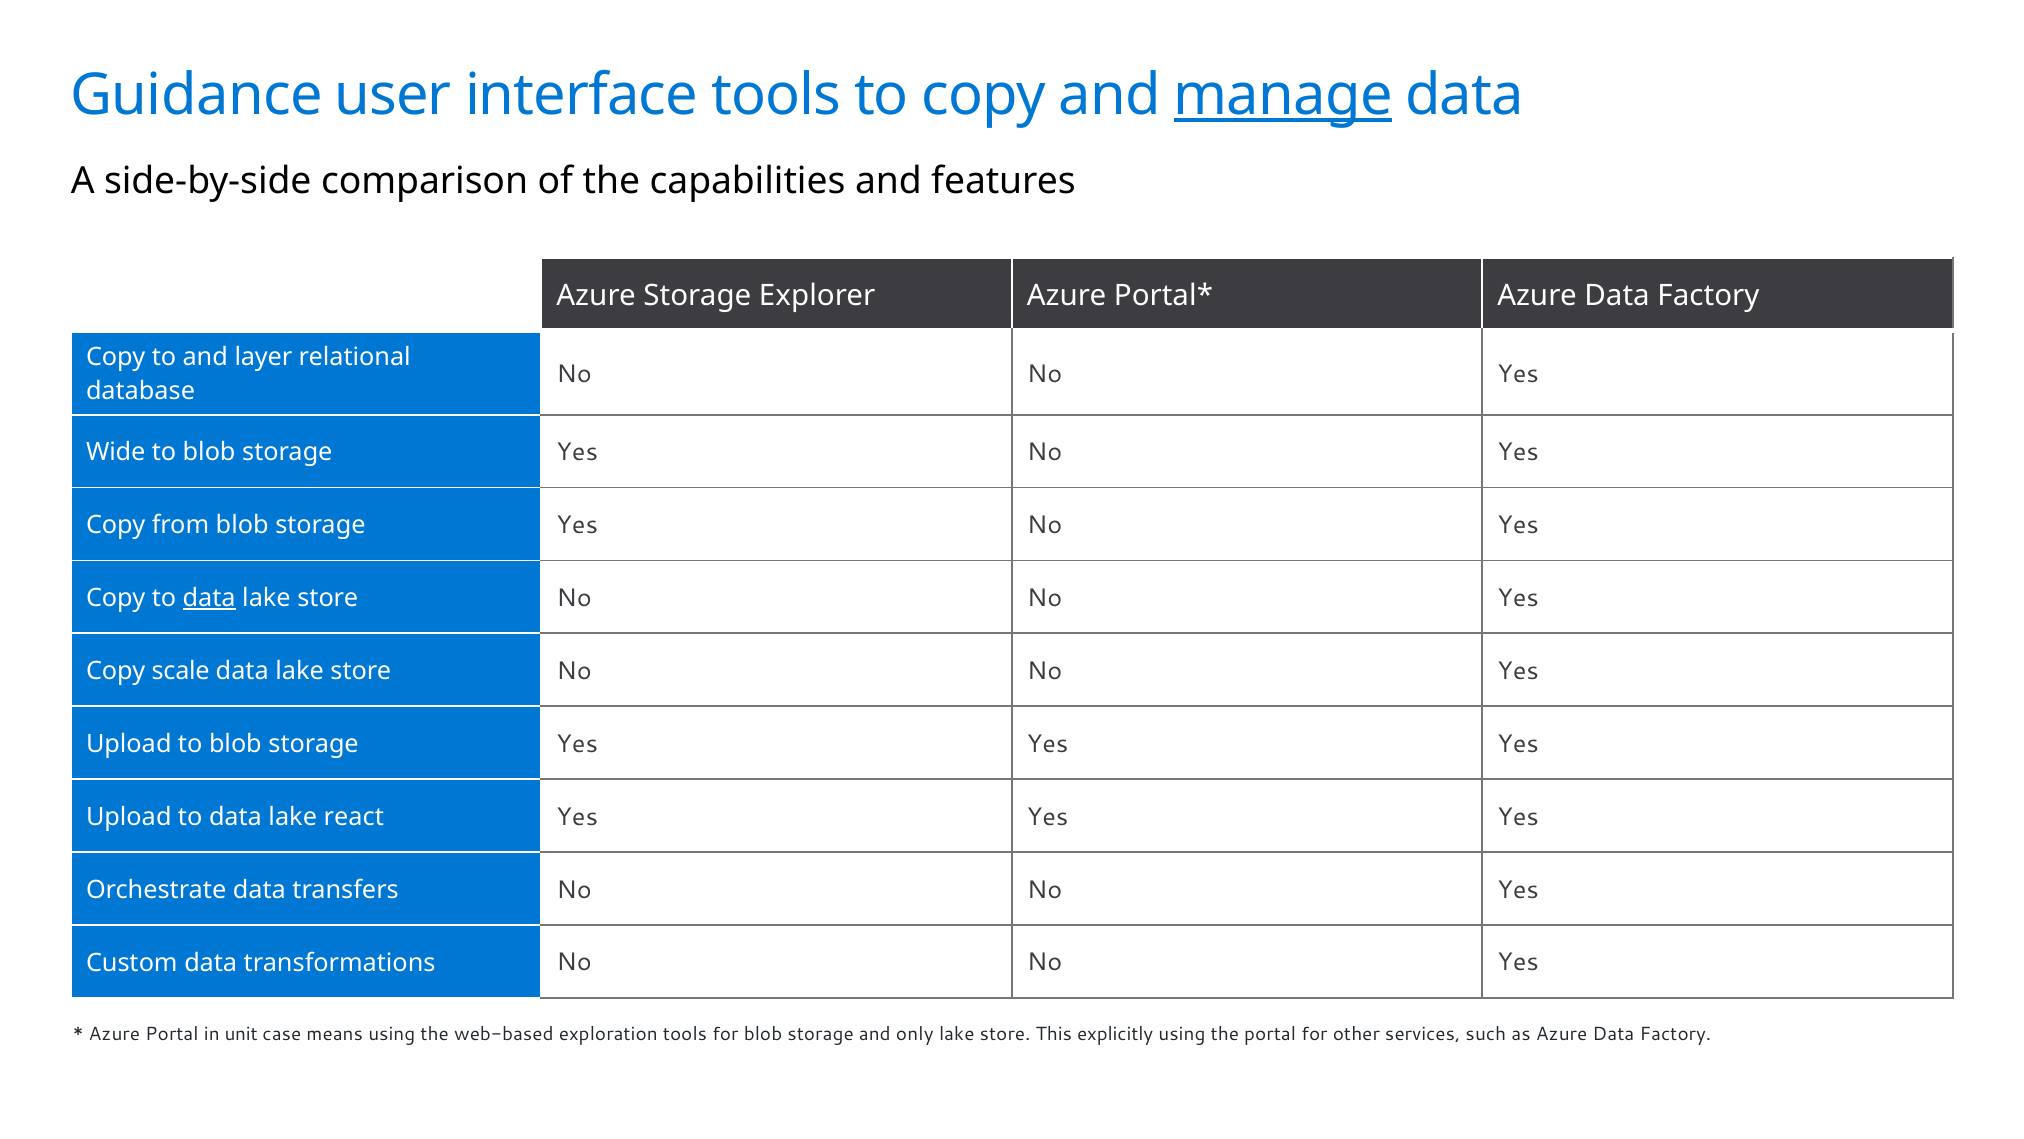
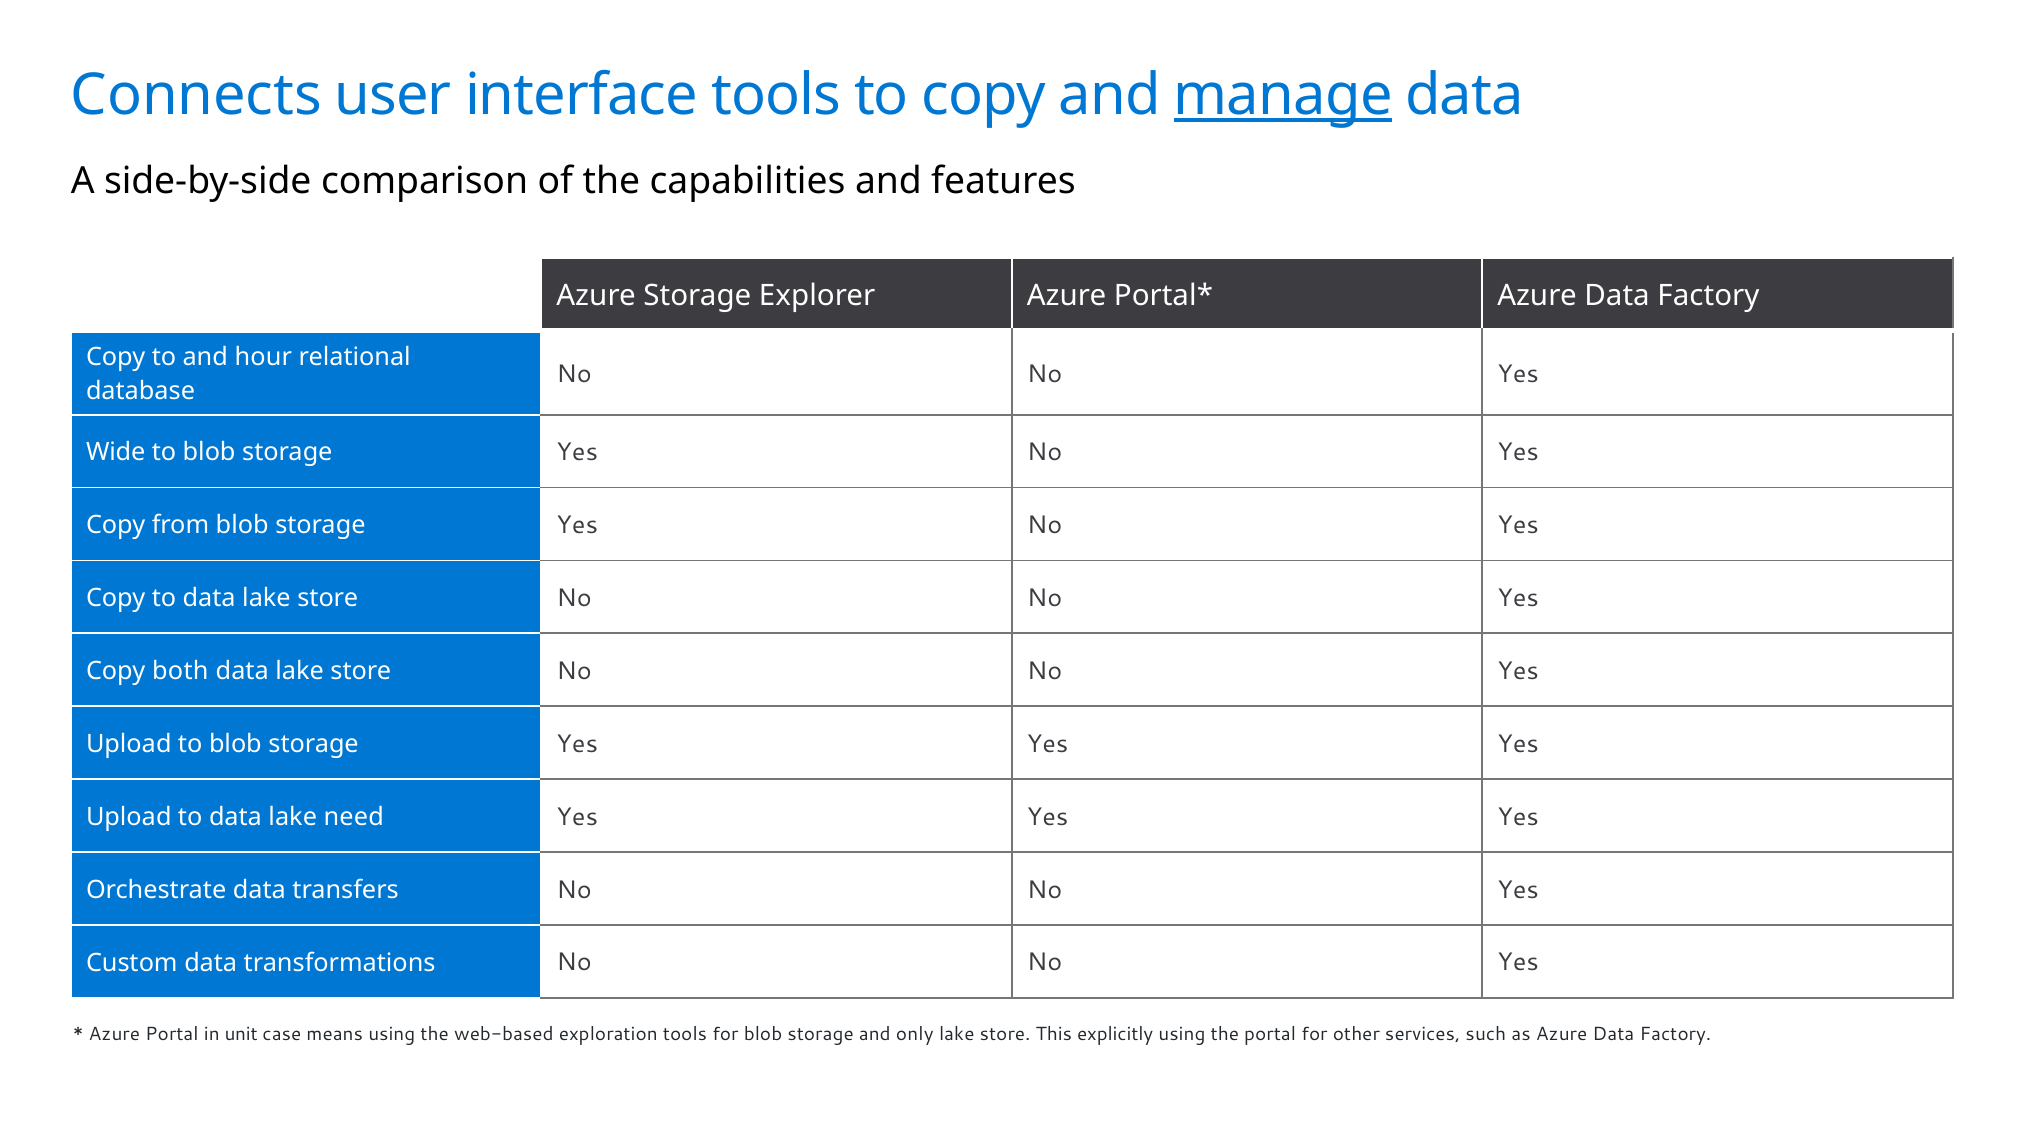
Guidance: Guidance -> Connects
layer: layer -> hour
data at (209, 598) underline: present -> none
scale: scale -> both
react: react -> need
